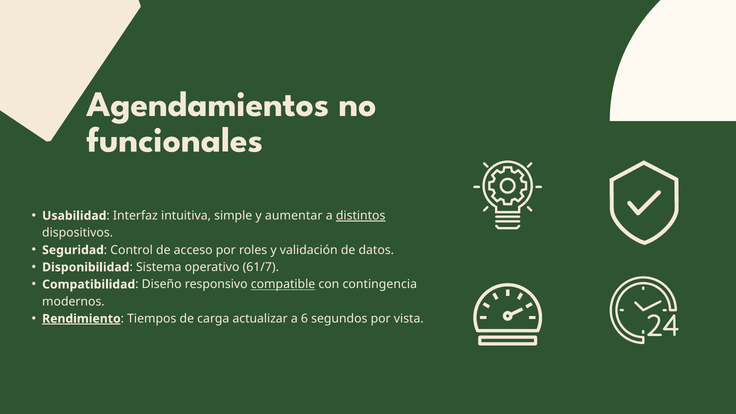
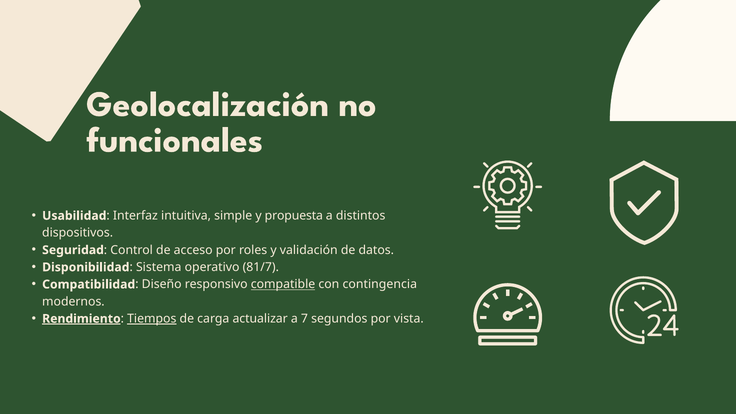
Agendamientos: Agendamientos -> Geolocalización
aumentar: aumentar -> propuesta
distintos underline: present -> none
61/7: 61/7 -> 81/7
Tiempos underline: none -> present
6: 6 -> 7
